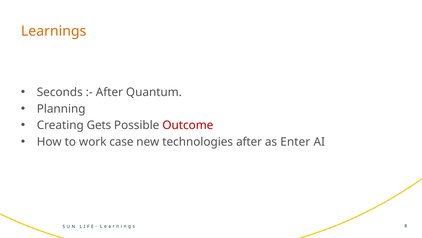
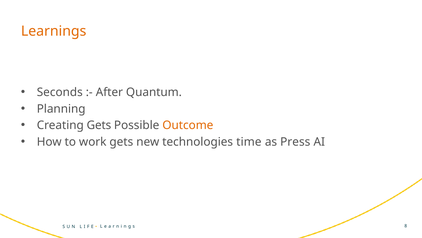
Outcome colour: red -> orange
work case: case -> gets
technologies after: after -> time
Enter: Enter -> Press
